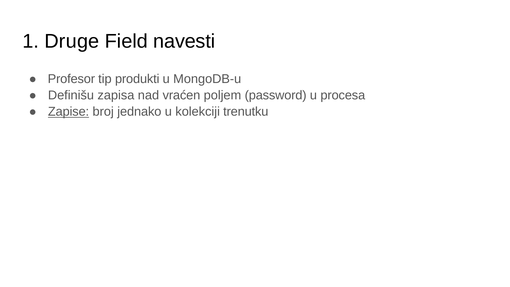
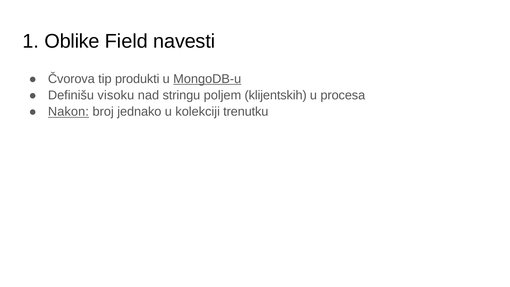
Druge: Druge -> Oblike
Profesor: Profesor -> Čvorova
MongoDB-u underline: none -> present
zapisa: zapisa -> visoku
vraćen: vraćen -> stringu
password: password -> klijentskih
Zapise: Zapise -> Nakon
